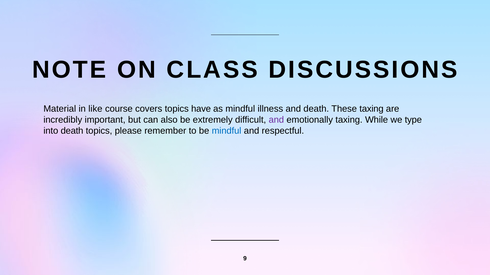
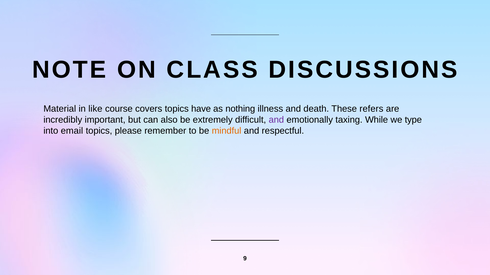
as mindful: mindful -> nothing
These taxing: taxing -> refers
into death: death -> email
mindful at (227, 131) colour: blue -> orange
